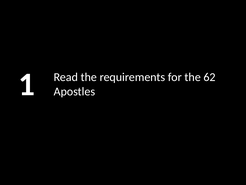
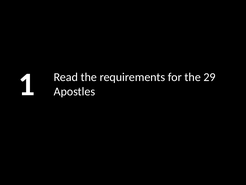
62: 62 -> 29
